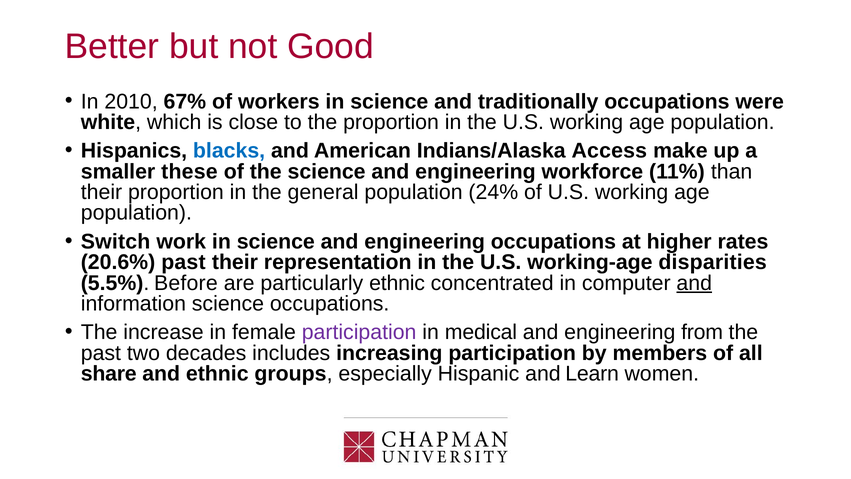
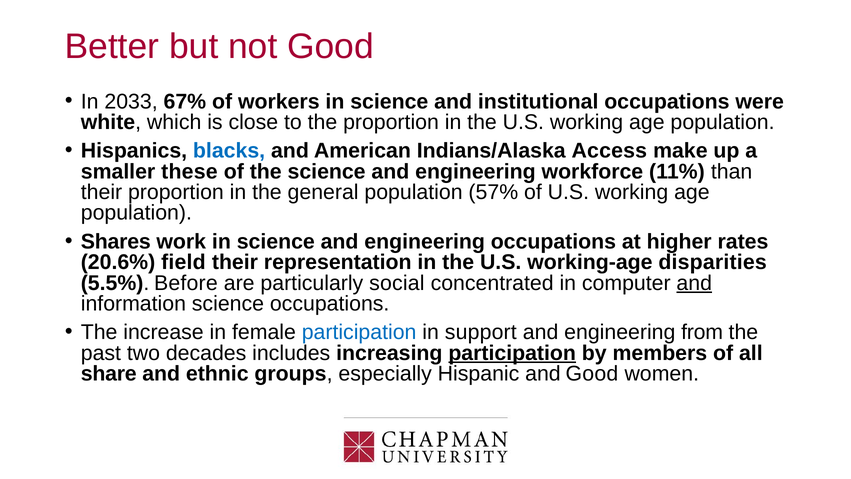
2010: 2010 -> 2033
traditionally: traditionally -> institutional
24%: 24% -> 57%
Switch: Switch -> Shares
20.6% past: past -> field
particularly ethnic: ethnic -> social
participation at (359, 332) colour: purple -> blue
medical: medical -> support
participation at (512, 353) underline: none -> present
and Learn: Learn -> Good
